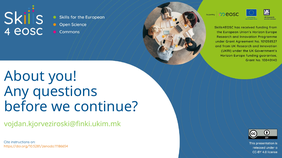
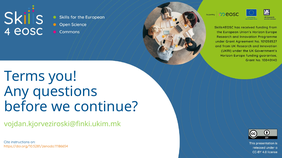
About: About -> Terms
